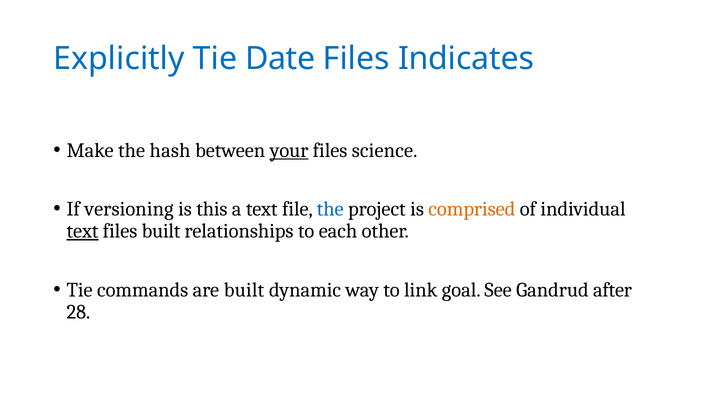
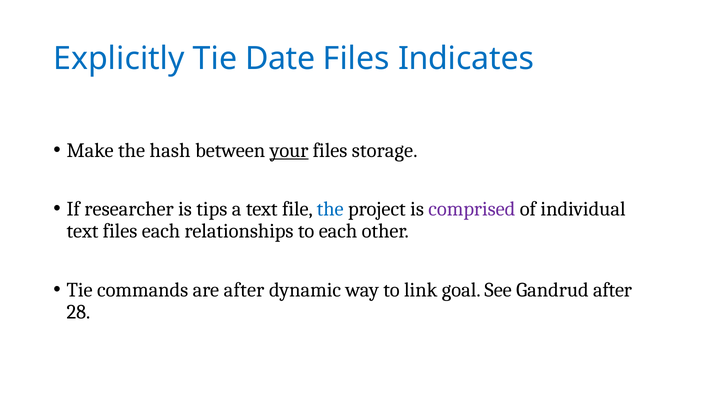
science: science -> storage
versioning: versioning -> researcher
this: this -> tips
comprised colour: orange -> purple
text at (82, 231) underline: present -> none
files built: built -> each
are built: built -> after
